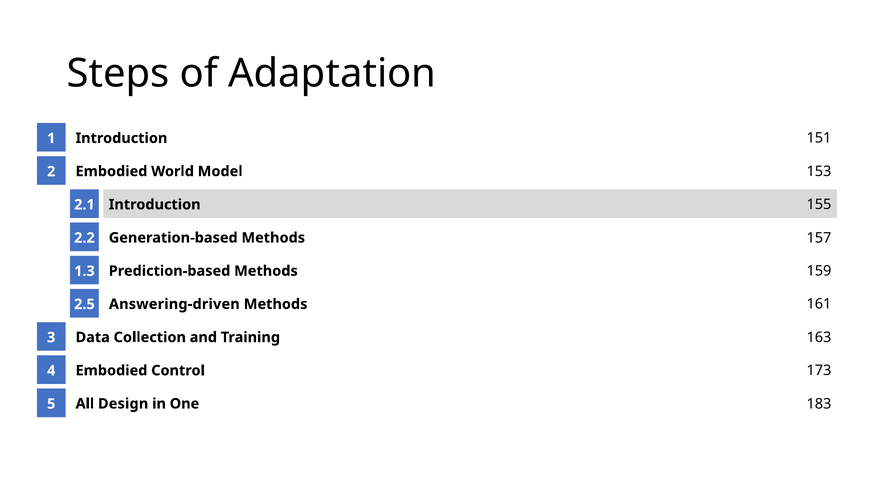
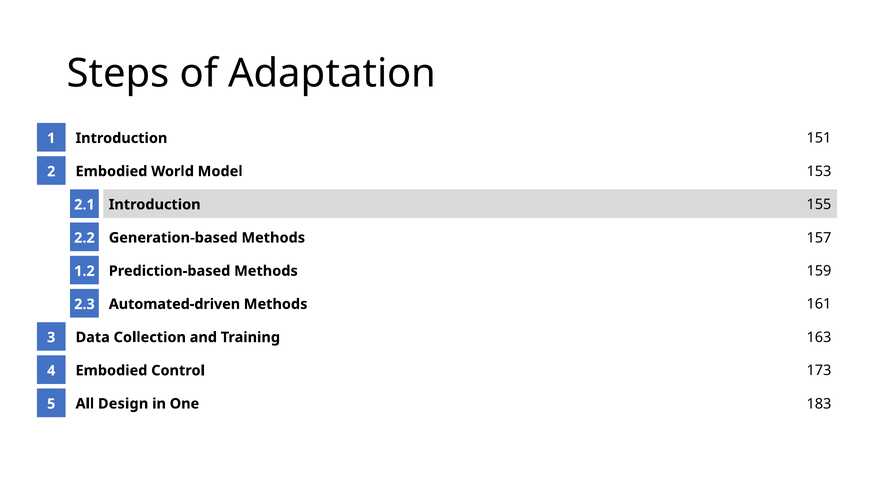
1.3: 1.3 -> 1.2
Answering-driven: Answering-driven -> Automated-driven
2.5: 2.5 -> 2.3
